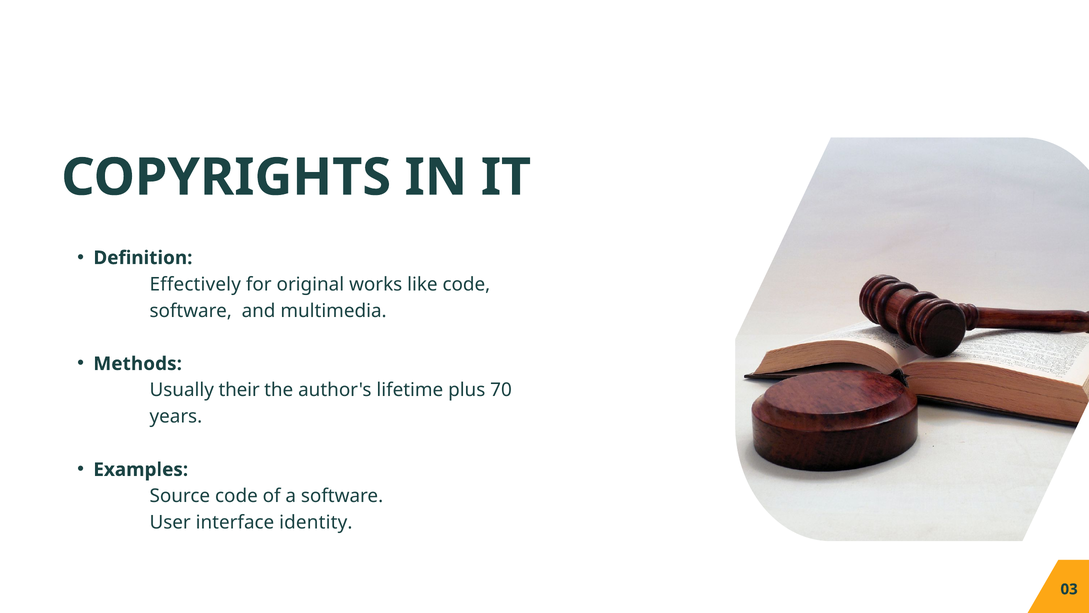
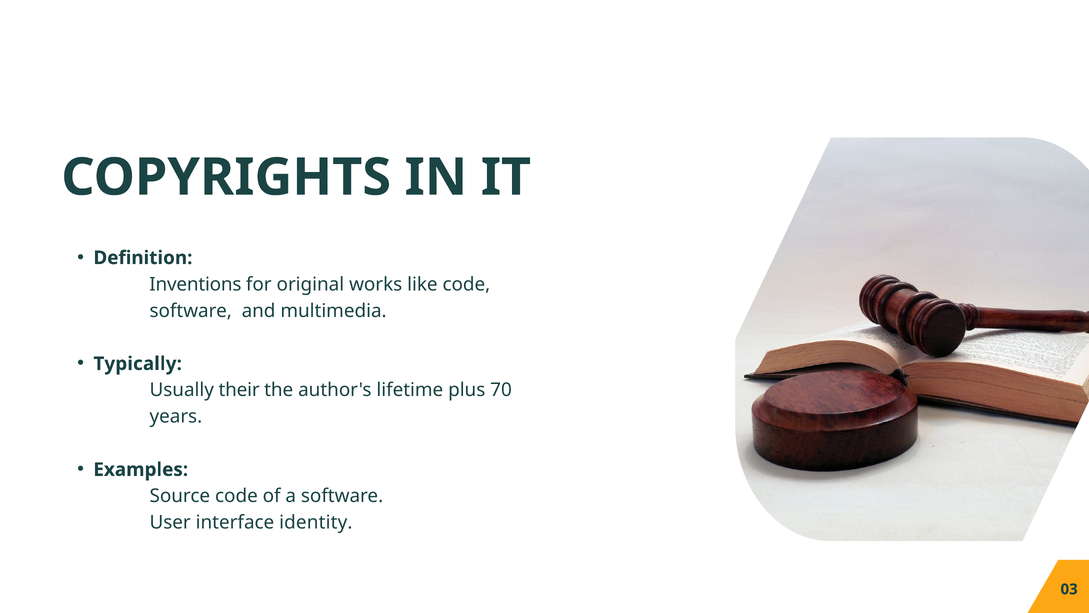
Effectively: Effectively -> Inventions
Methods: Methods -> Typically
